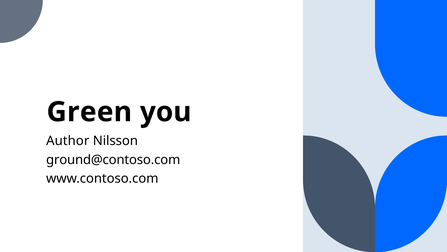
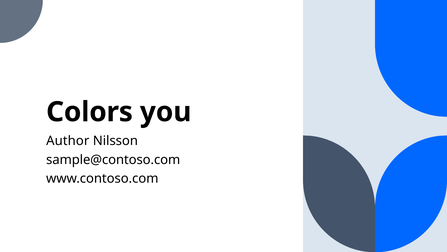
Green: Green -> Colors
ground@contoso.com: ground@contoso.com -> sample@contoso.com
